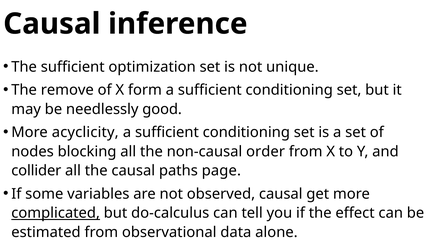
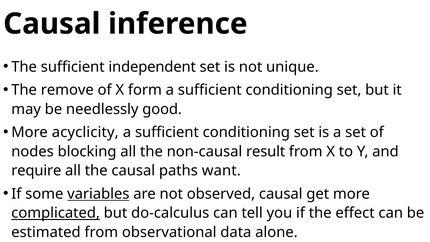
optimization: optimization -> independent
order: order -> result
collider: collider -> require
page: page -> want
variables underline: none -> present
